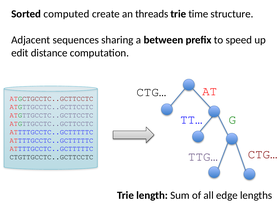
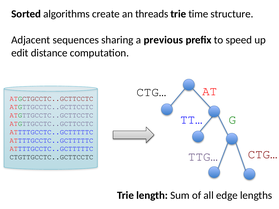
computed: computed -> algorithms
between: between -> previous
